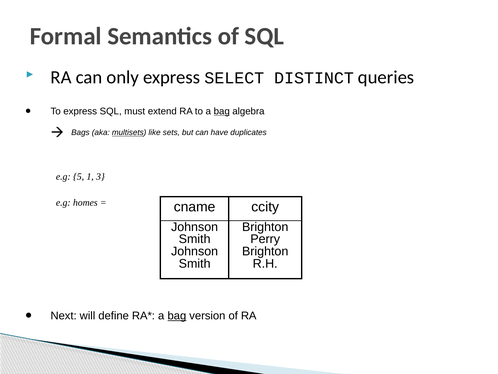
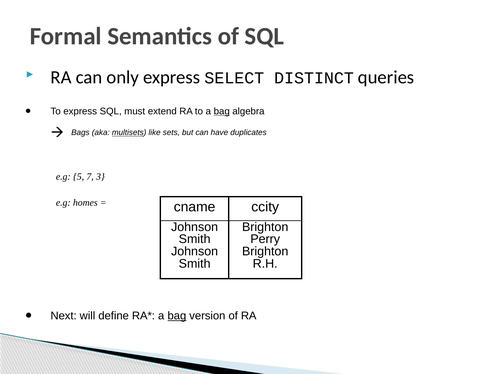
1: 1 -> 7
